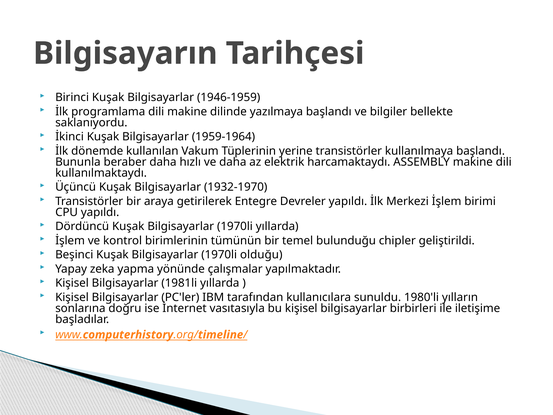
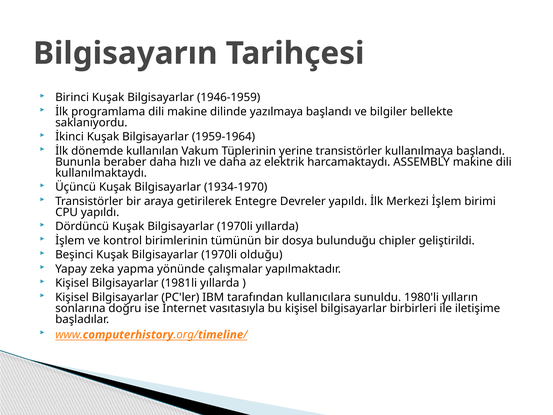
1932-1970: 1932-1970 -> 1934-1970
temel: temel -> dosya
